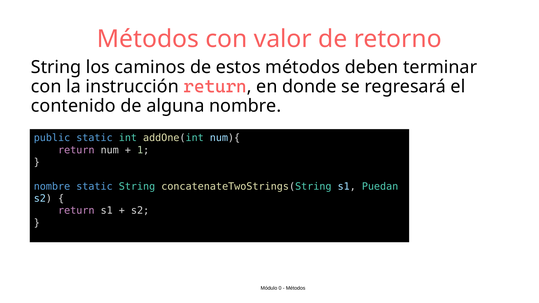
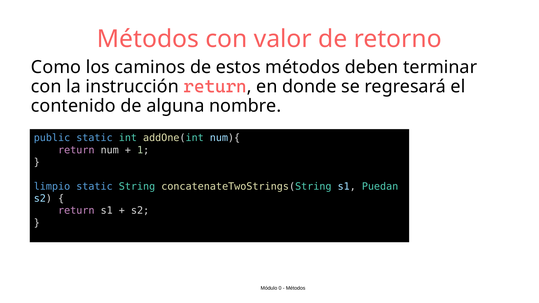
String at (56, 67): String -> Como
nombre at (52, 187): nombre -> limpio
